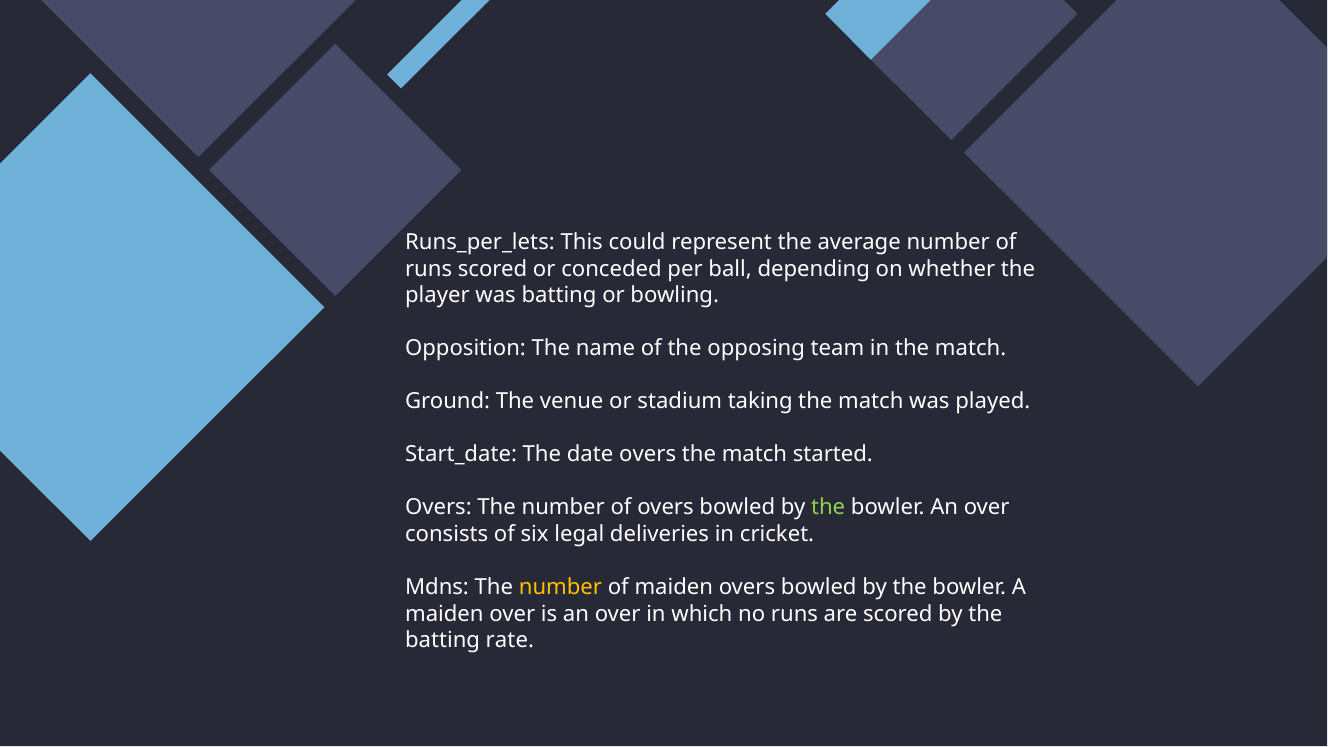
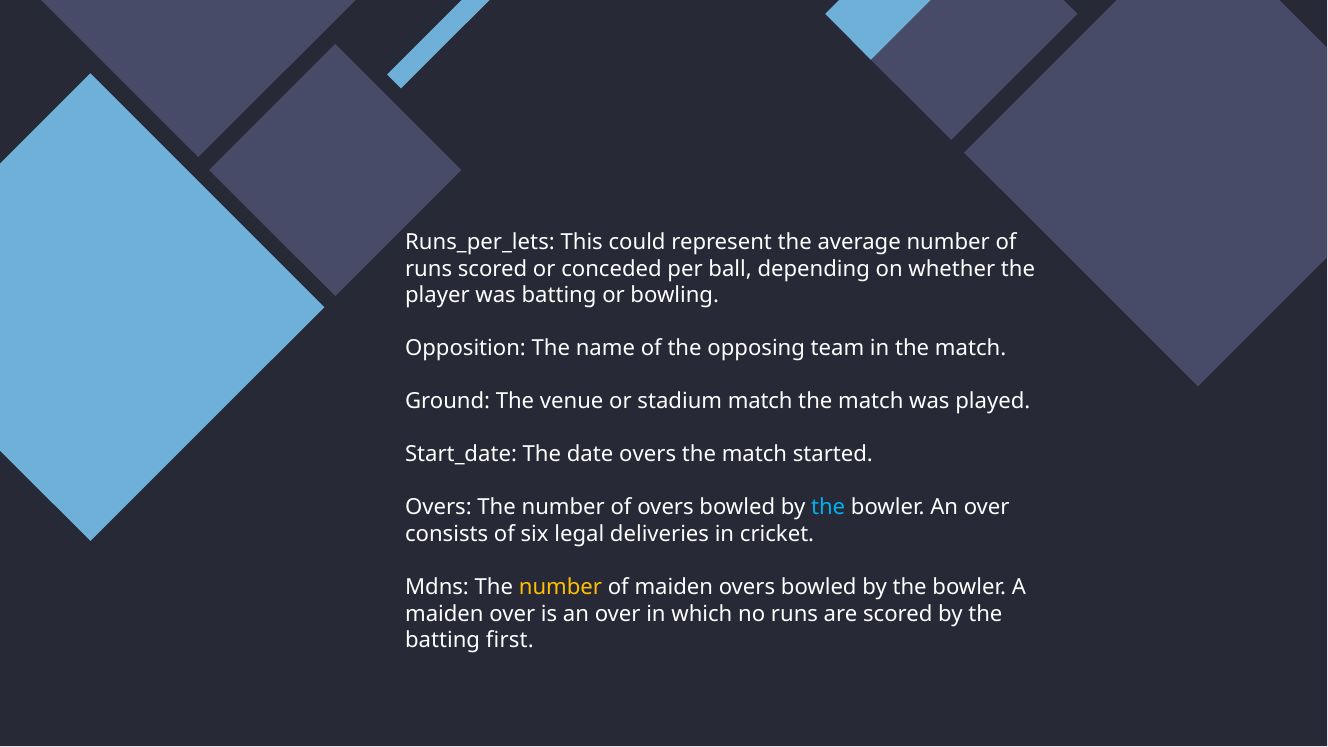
stadium taking: taking -> match
the at (828, 508) colour: light green -> light blue
rate: rate -> first
